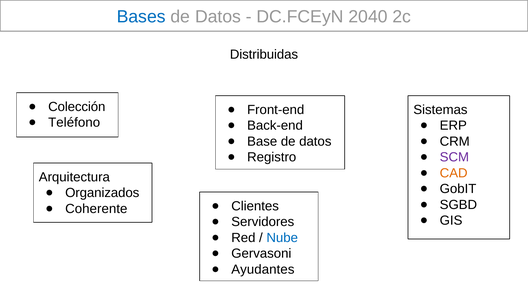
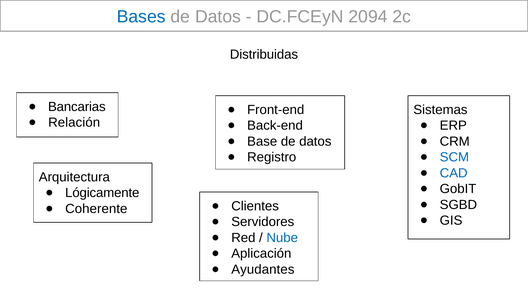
2040: 2040 -> 2094
Colección: Colección -> Bancarias
Teléfono: Teléfono -> Relación
SCM colour: purple -> blue
CAD colour: orange -> blue
Organizados: Organizados -> Lógicamente
Gervasoni: Gervasoni -> Aplicación
